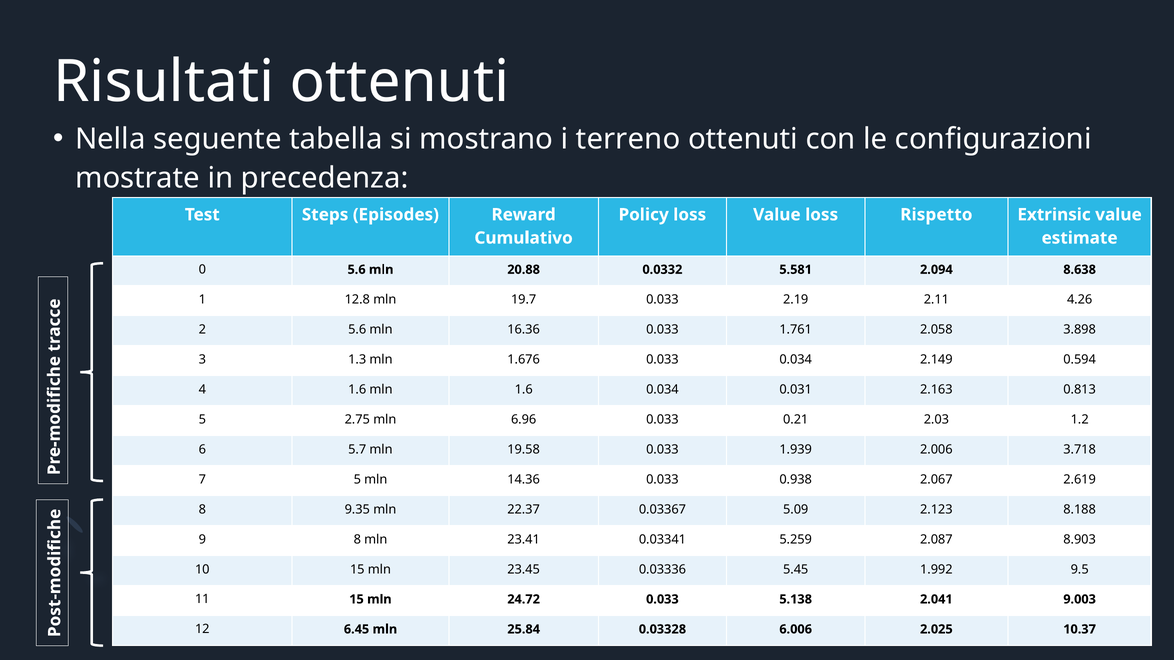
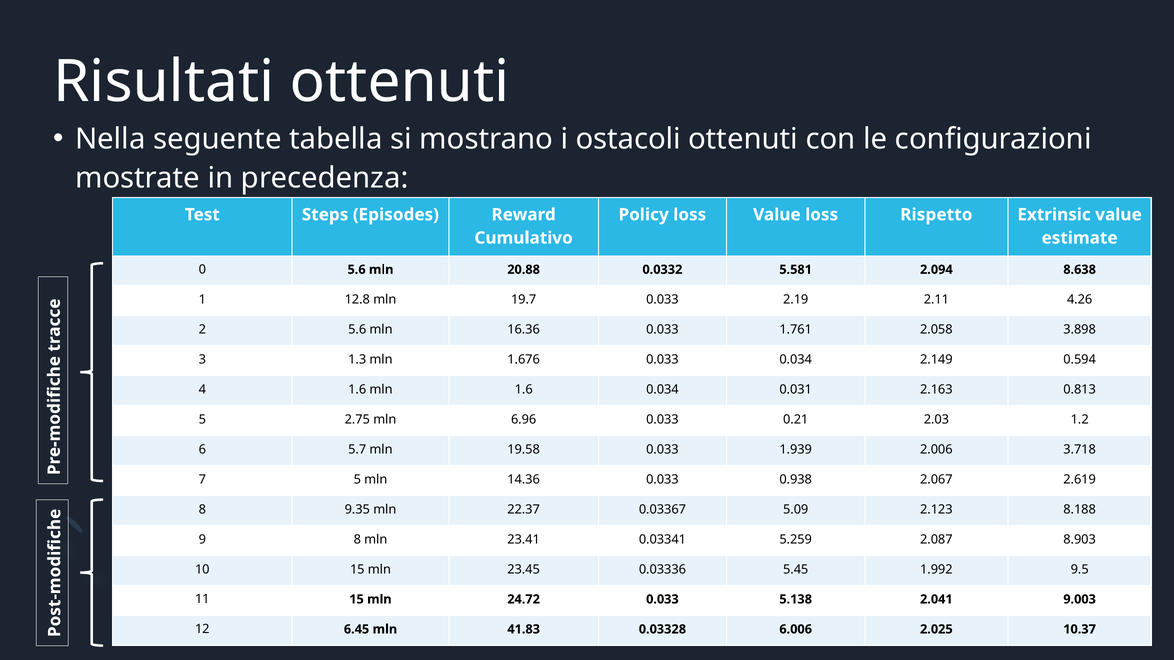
terreno: terreno -> ostacoli
25.84: 25.84 -> 41.83
